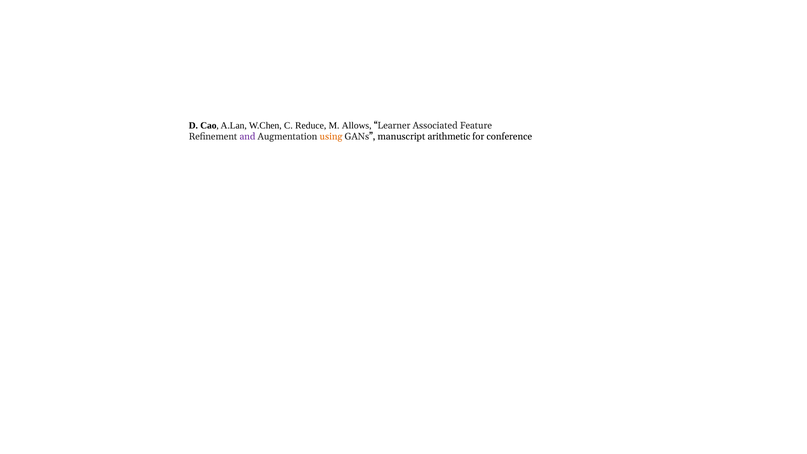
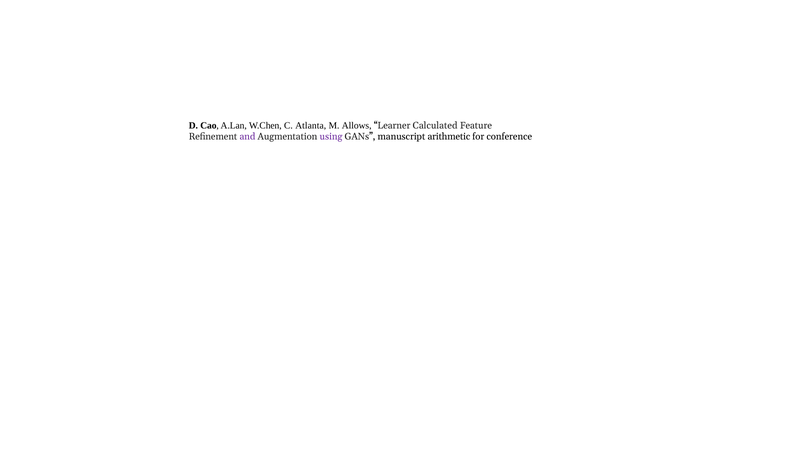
Reduce: Reduce -> Atlanta
Associated: Associated -> Calculated
using colour: orange -> purple
